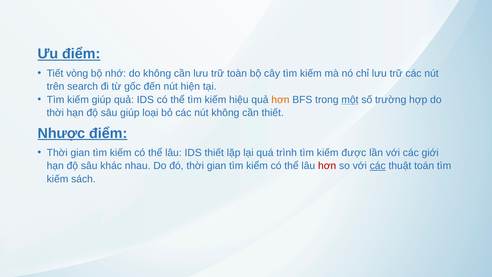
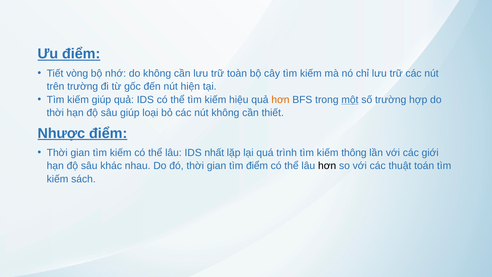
trên search: search -> trường
IDS thiết: thiết -> nhất
được: được -> thông
tìm kiểm: kiểm -> điểm
hơn at (327, 166) colour: red -> black
các at (378, 166) underline: present -> none
